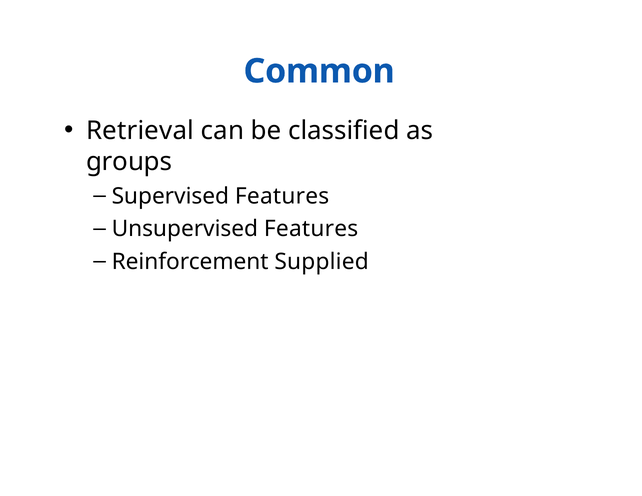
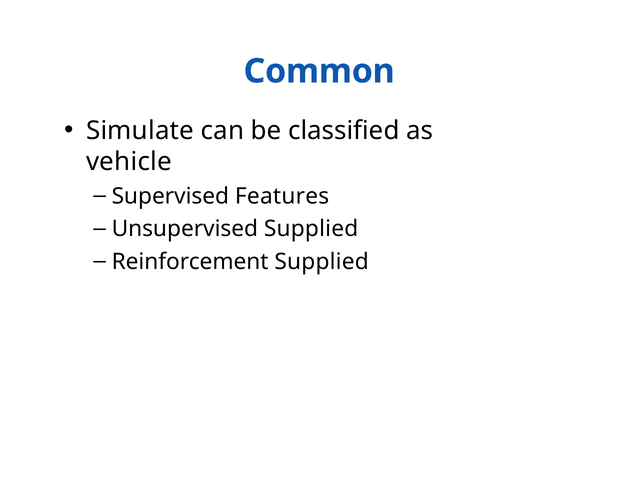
Retrieval: Retrieval -> Simulate
groups: groups -> vehicle
Unsupervised Features: Features -> Supplied
